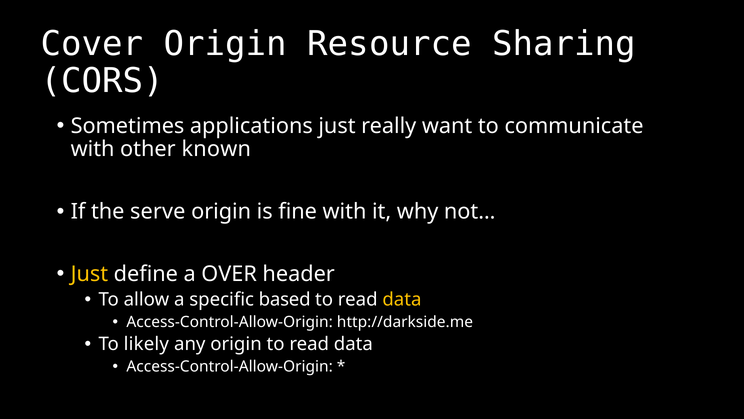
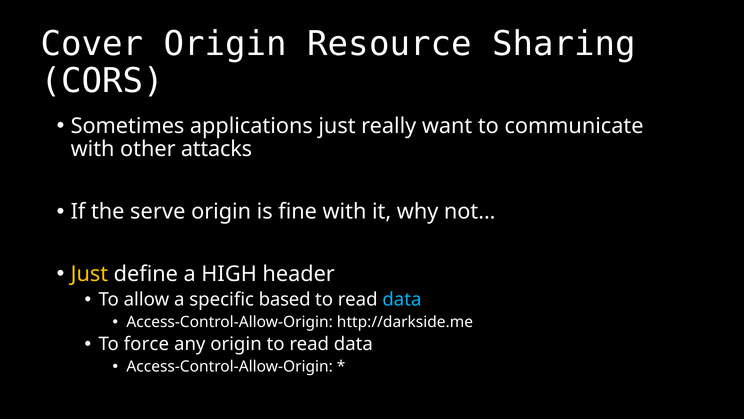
known: known -> attacks
OVER: OVER -> HIGH
data at (402, 299) colour: yellow -> light blue
likely: likely -> force
